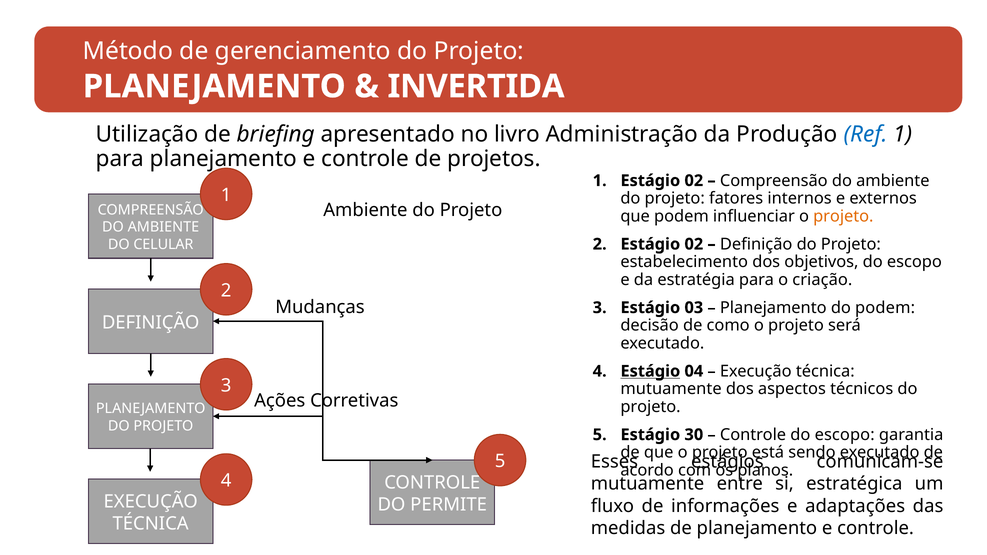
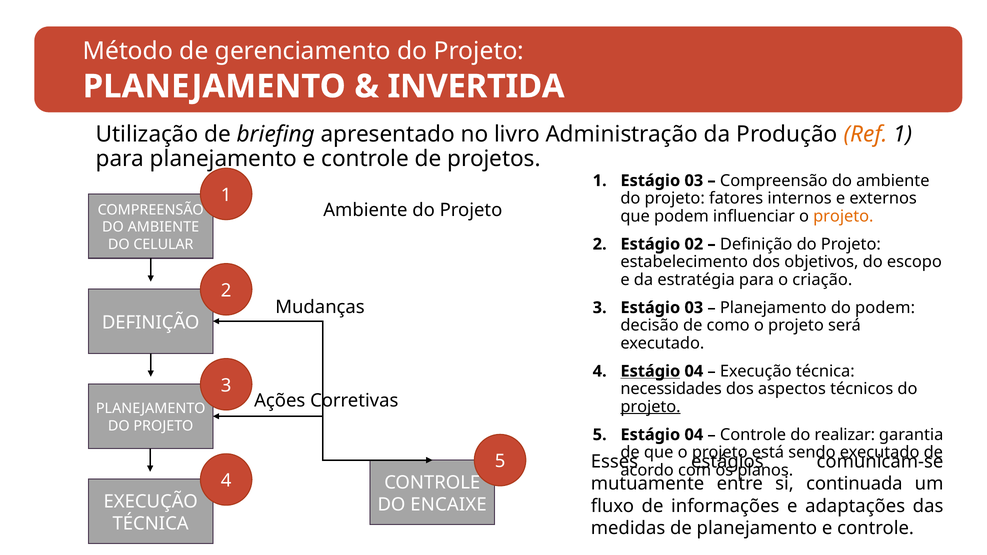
Ref colour: blue -> orange
1 Estágio 02: 02 -> 03
mutuamente at (671, 389): mutuamente -> necessidades
projeto at (651, 407) underline: none -> present
5 Estágio 30: 30 -> 04
Controle do escopo: escopo -> realizar
estratégica: estratégica -> continuada
PERMITE: PERMITE -> ENCAIXE
